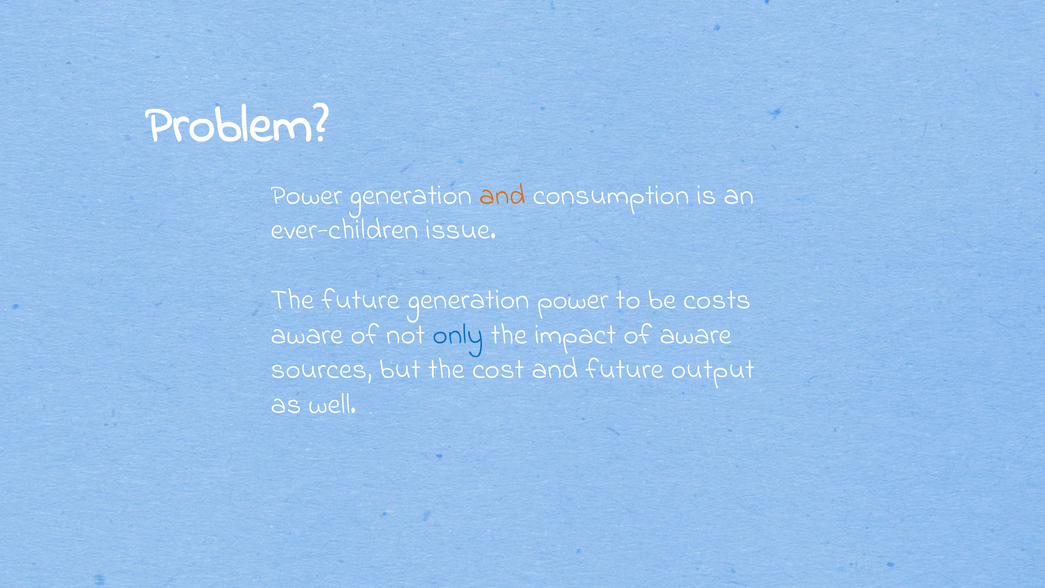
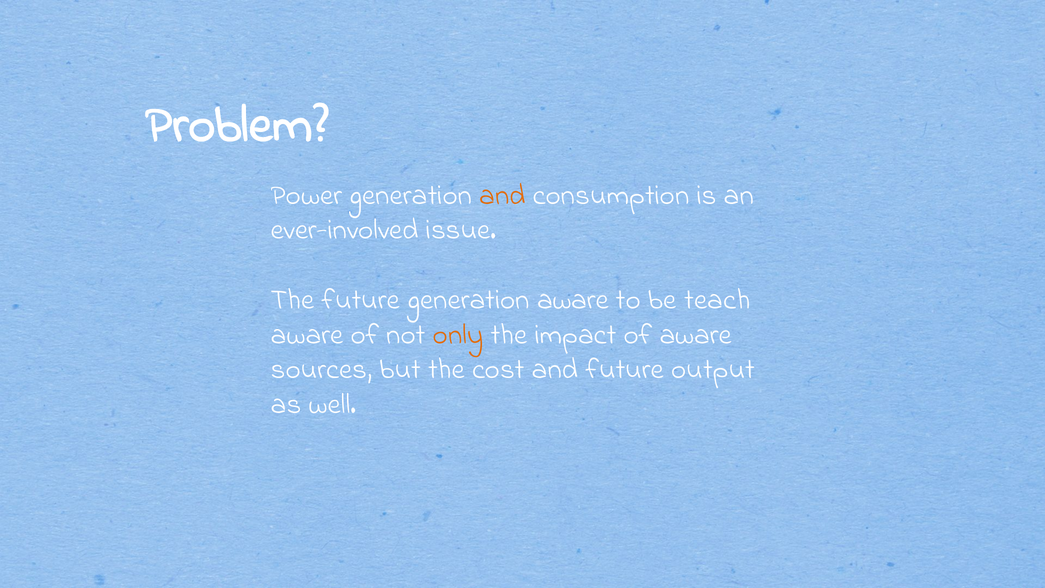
ever-children: ever-children -> ever-involved
generation power: power -> aware
costs: costs -> teach
only colour: blue -> orange
